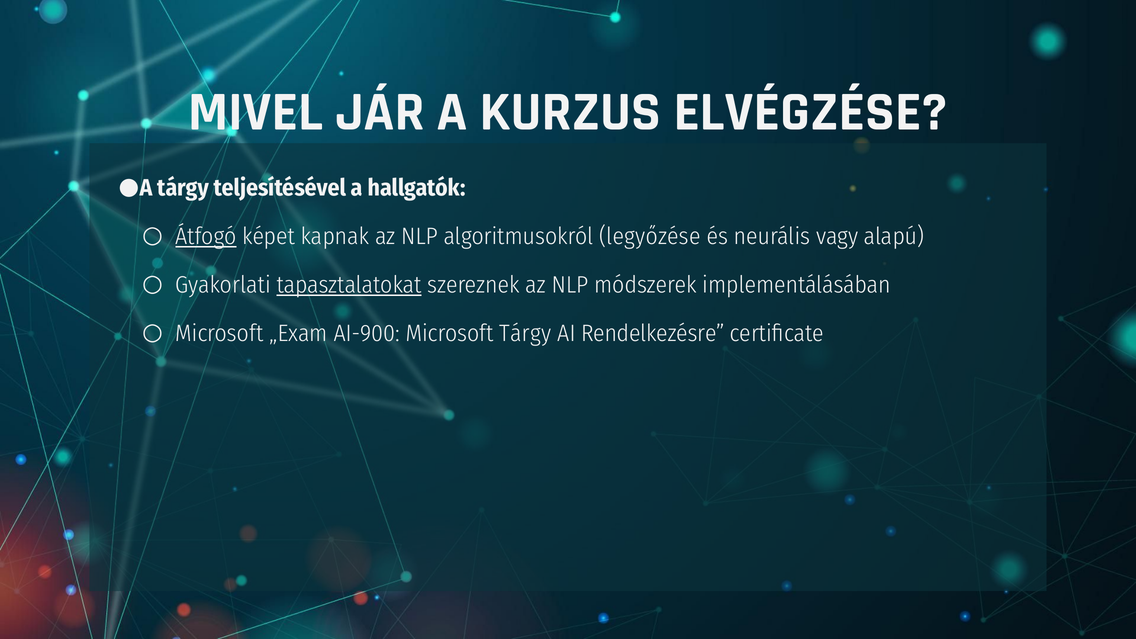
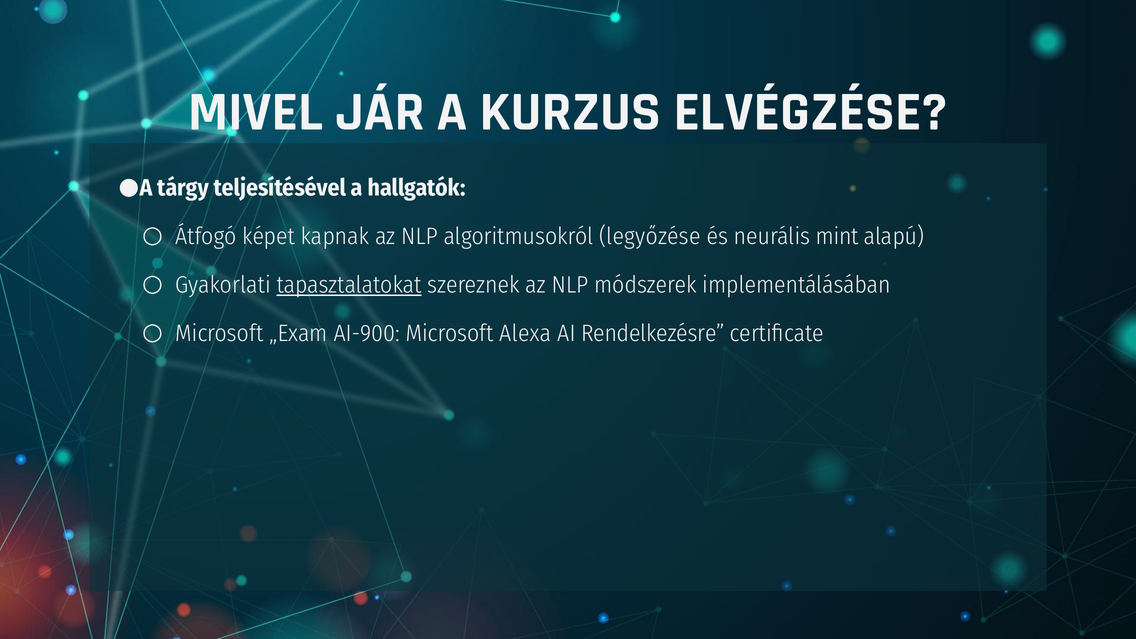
Átfogó underline: present -> none
vagy: vagy -> mint
Microsoft Tárgy: Tárgy -> Alexa
